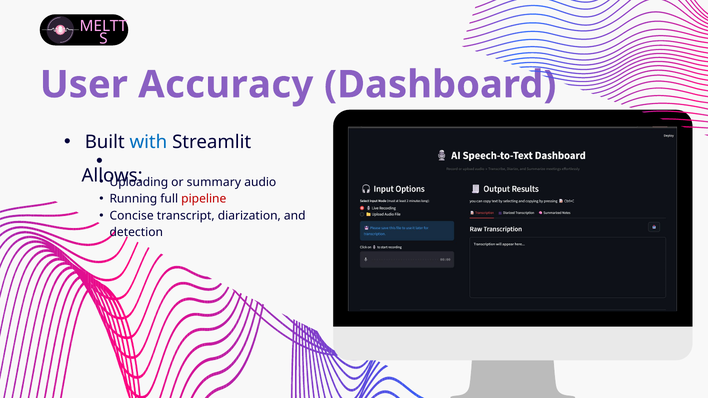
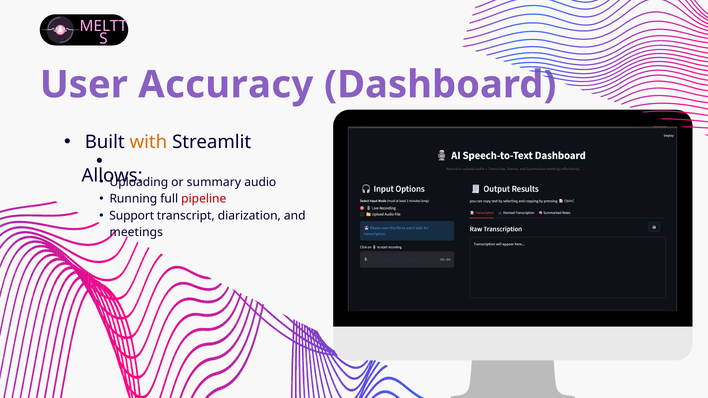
with colour: blue -> orange
Concise: Concise -> Support
detection: detection -> meetings
